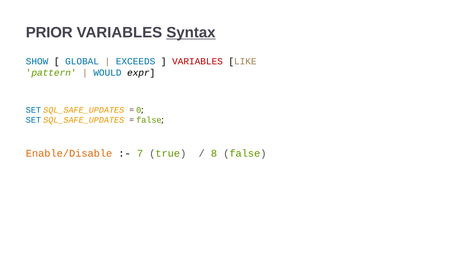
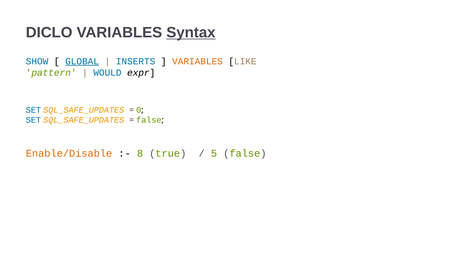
PRIOR: PRIOR -> DICLO
GLOBAL underline: none -> present
EXCEEDS: EXCEEDS -> INSERTS
VARIABLES at (198, 61) colour: red -> orange
7: 7 -> 8
8: 8 -> 5
